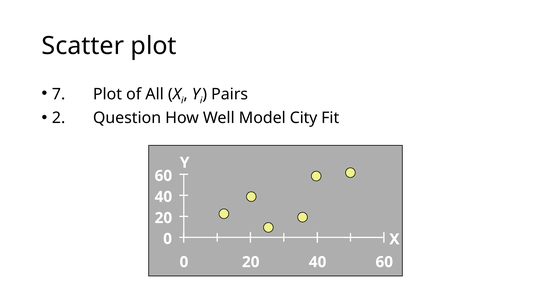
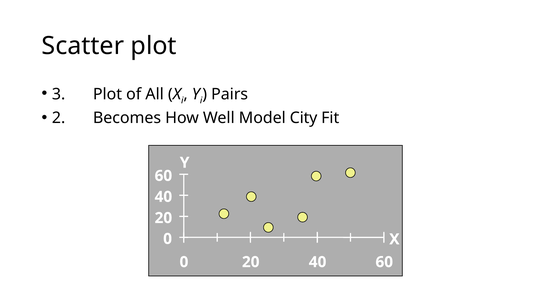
7: 7 -> 3
Question: Question -> Becomes
